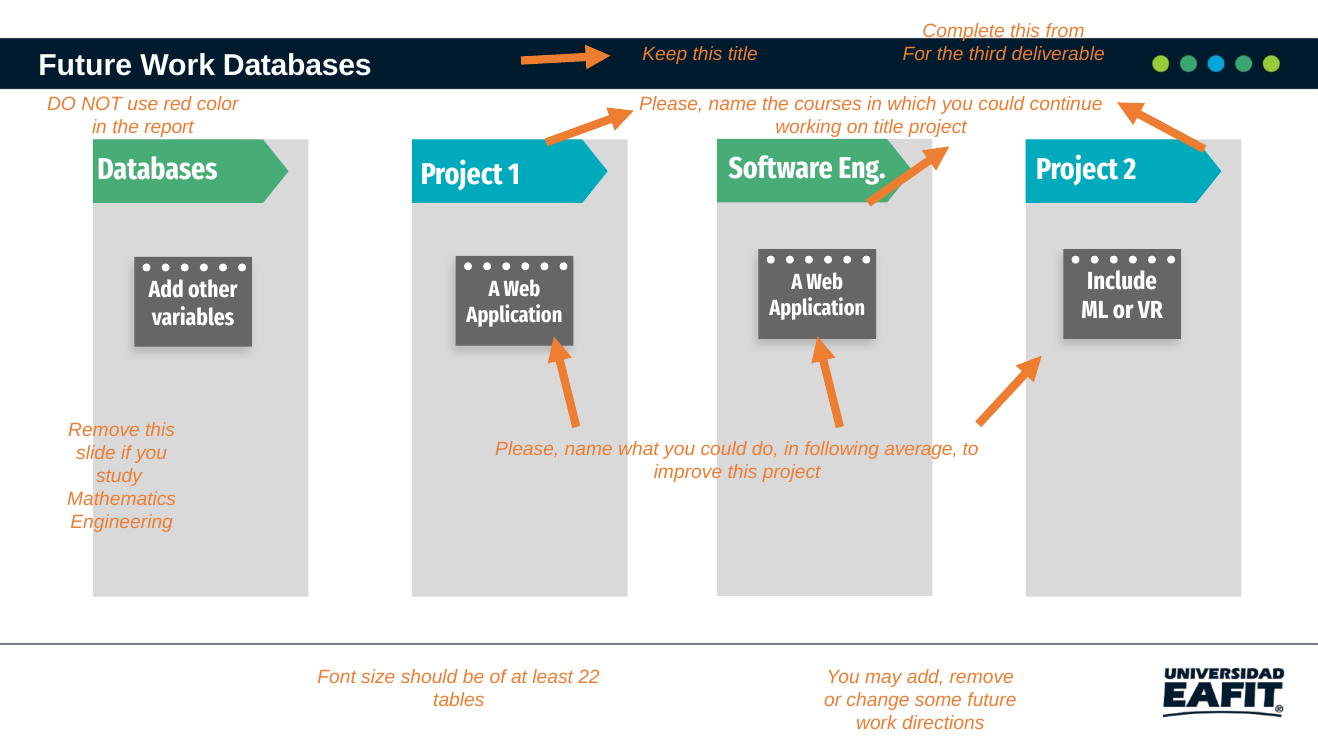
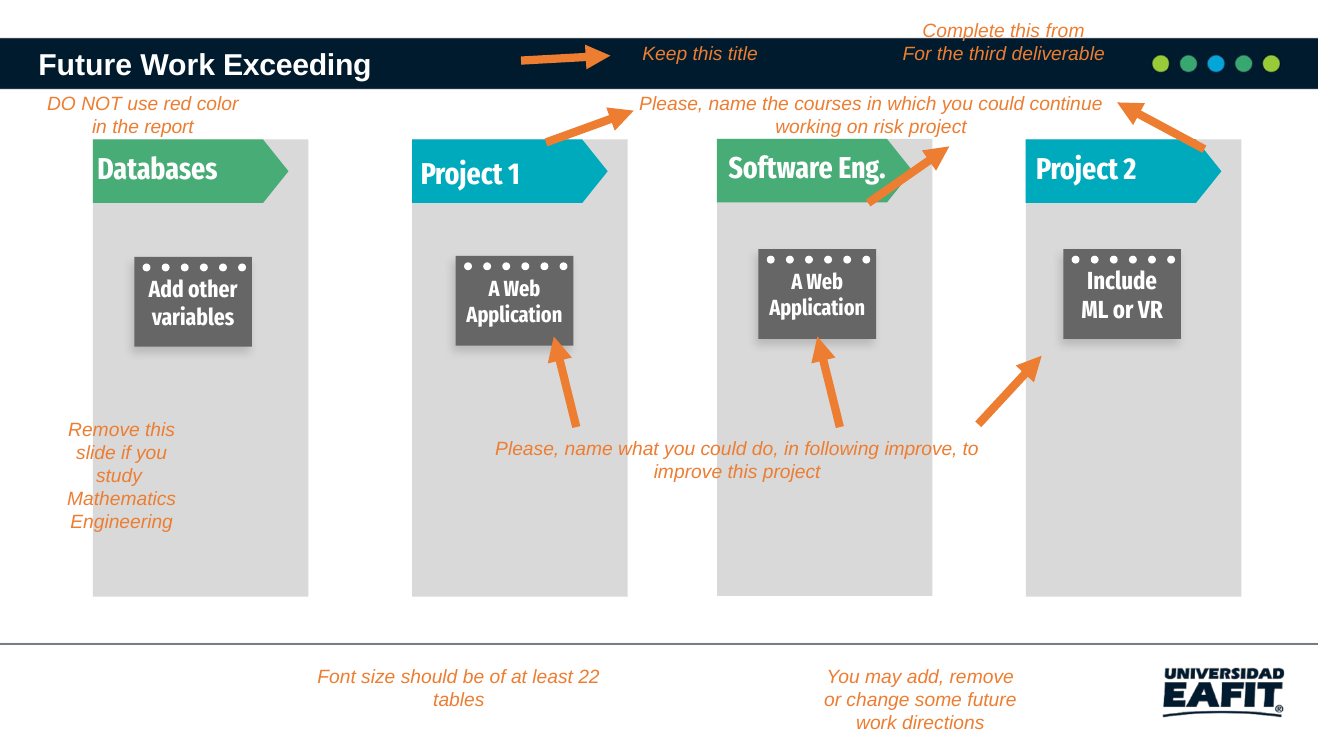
Work Databases: Databases -> Exceeding
on title: title -> risk
following average: average -> improve
